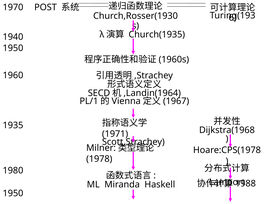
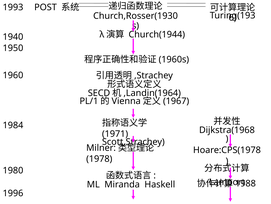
1970: 1970 -> 1993
Church(1935: Church(1935 -> Church(1944
1935: 1935 -> 1984
1950 at (13, 193): 1950 -> 1996
